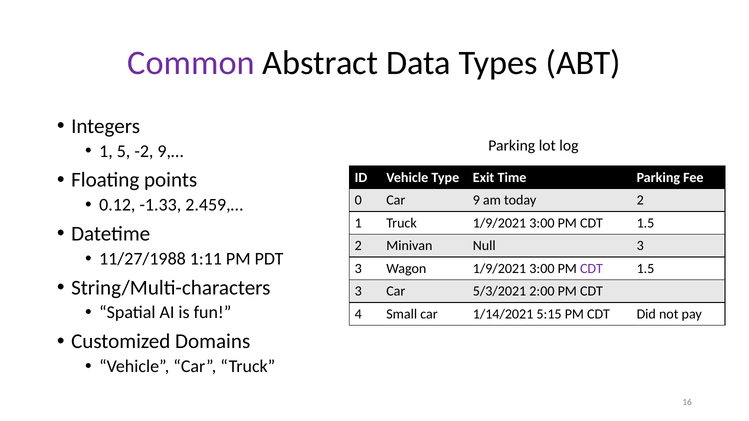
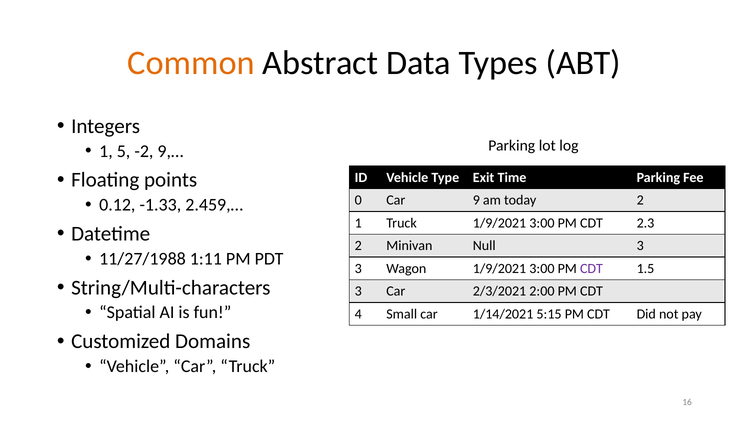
Common colour: purple -> orange
1.5 at (645, 223): 1.5 -> 2.3
5/3/2021: 5/3/2021 -> 2/3/2021
